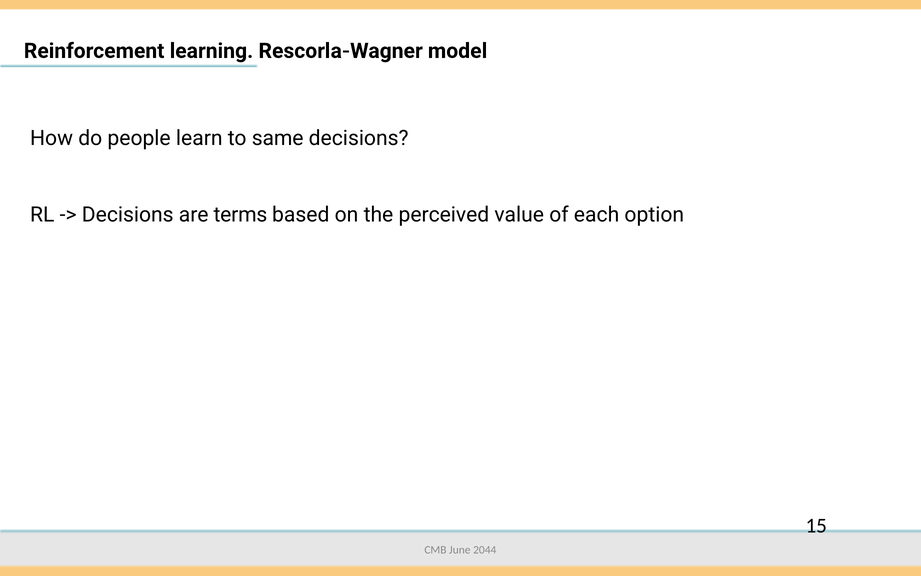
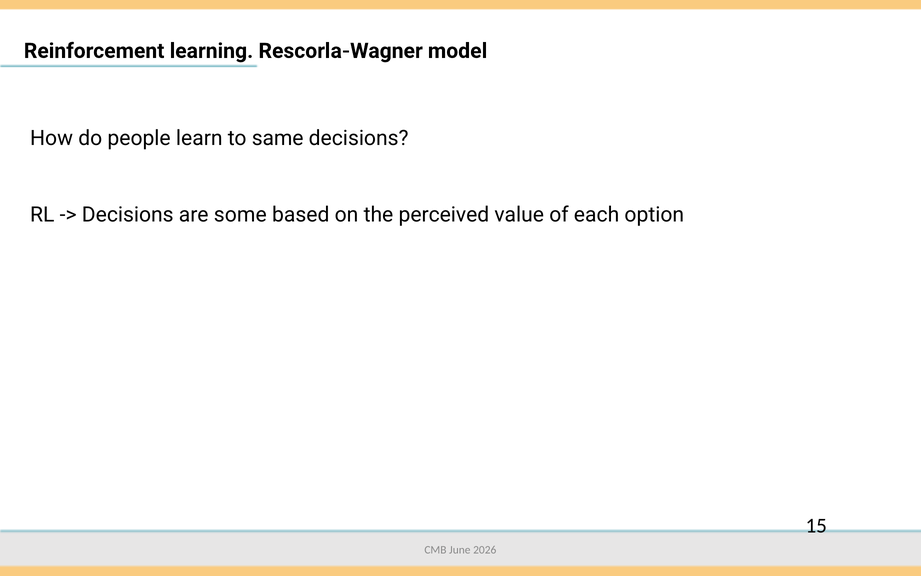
terms: terms -> some
2044: 2044 -> 2026
